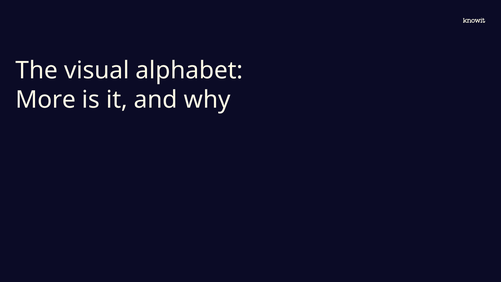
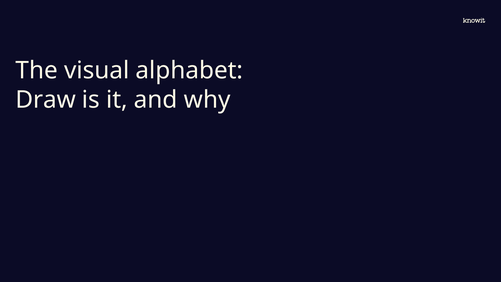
More: More -> Draw
